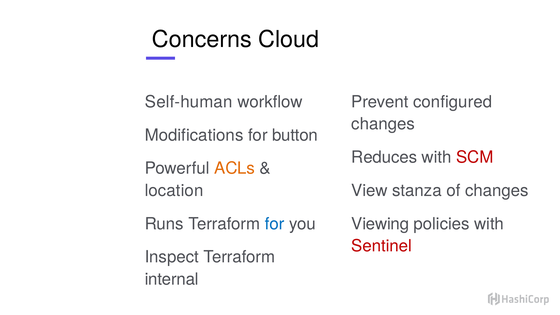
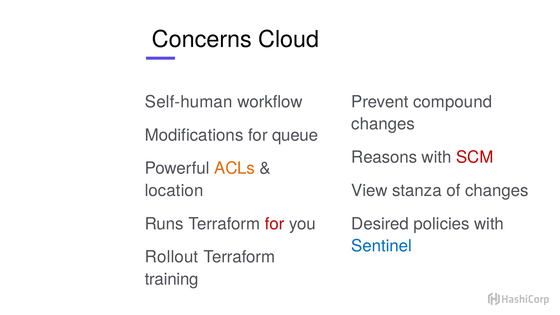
configured: configured -> compound
button: button -> queue
Reduces: Reduces -> Reasons
for at (275, 224) colour: blue -> red
Viewing: Viewing -> Desired
Sentinel colour: red -> blue
Inspect: Inspect -> Rollout
internal: internal -> training
